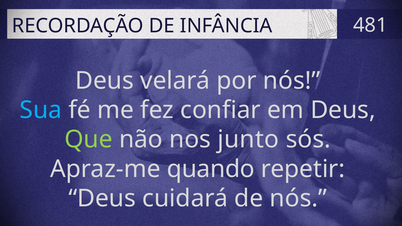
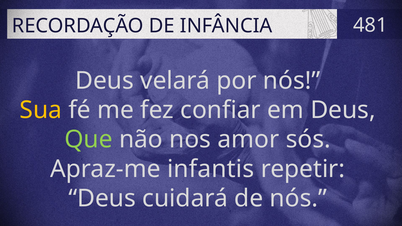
Sua colour: light blue -> yellow
junto: junto -> amor
quando: quando -> infantis
